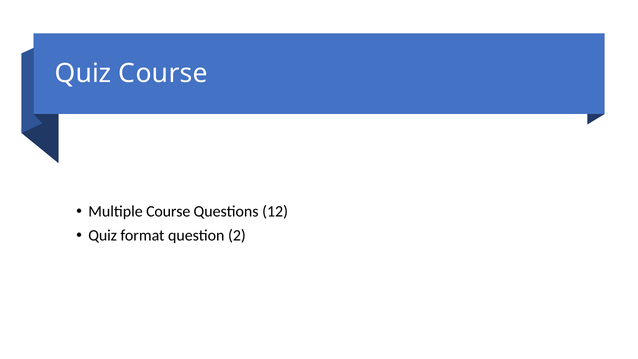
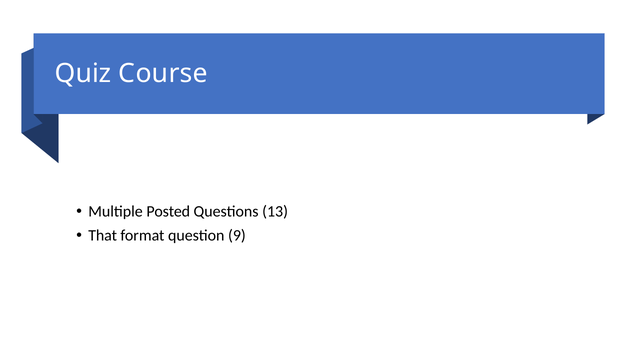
Multiple Course: Course -> Posted
12: 12 -> 13
Quiz at (103, 235): Quiz -> That
2: 2 -> 9
